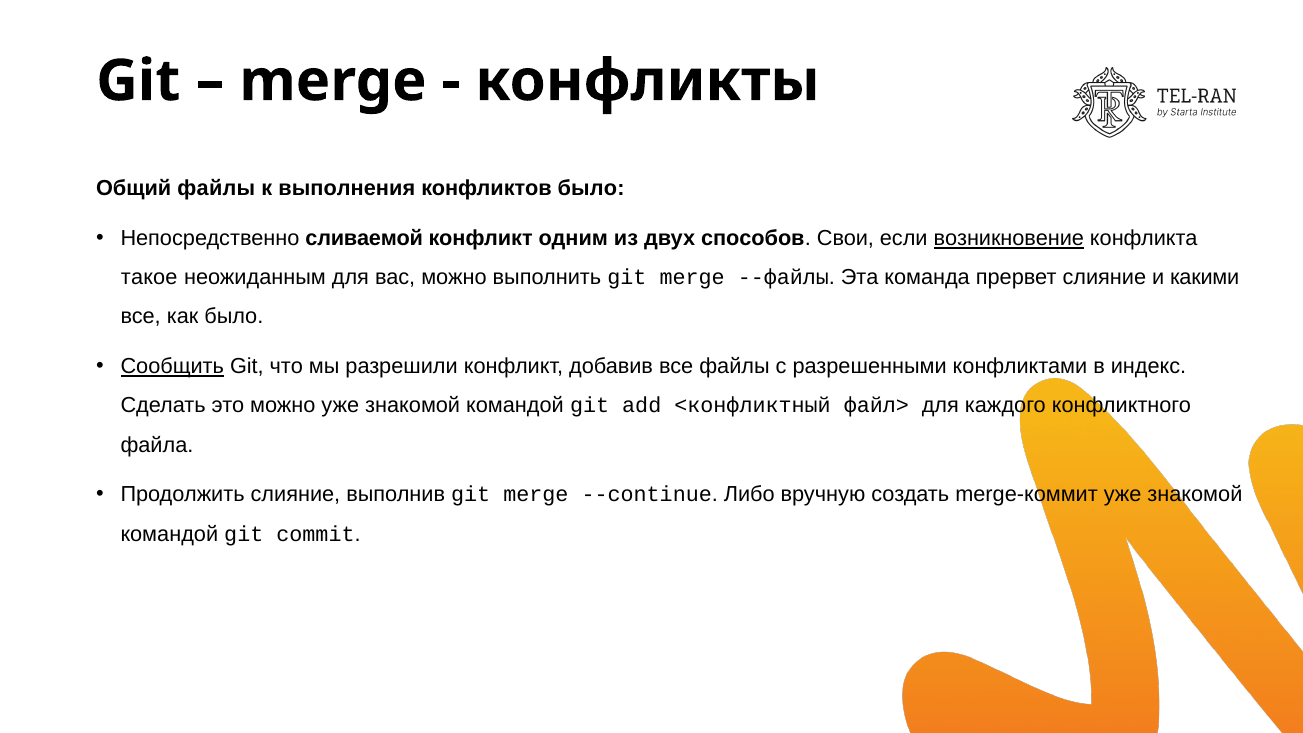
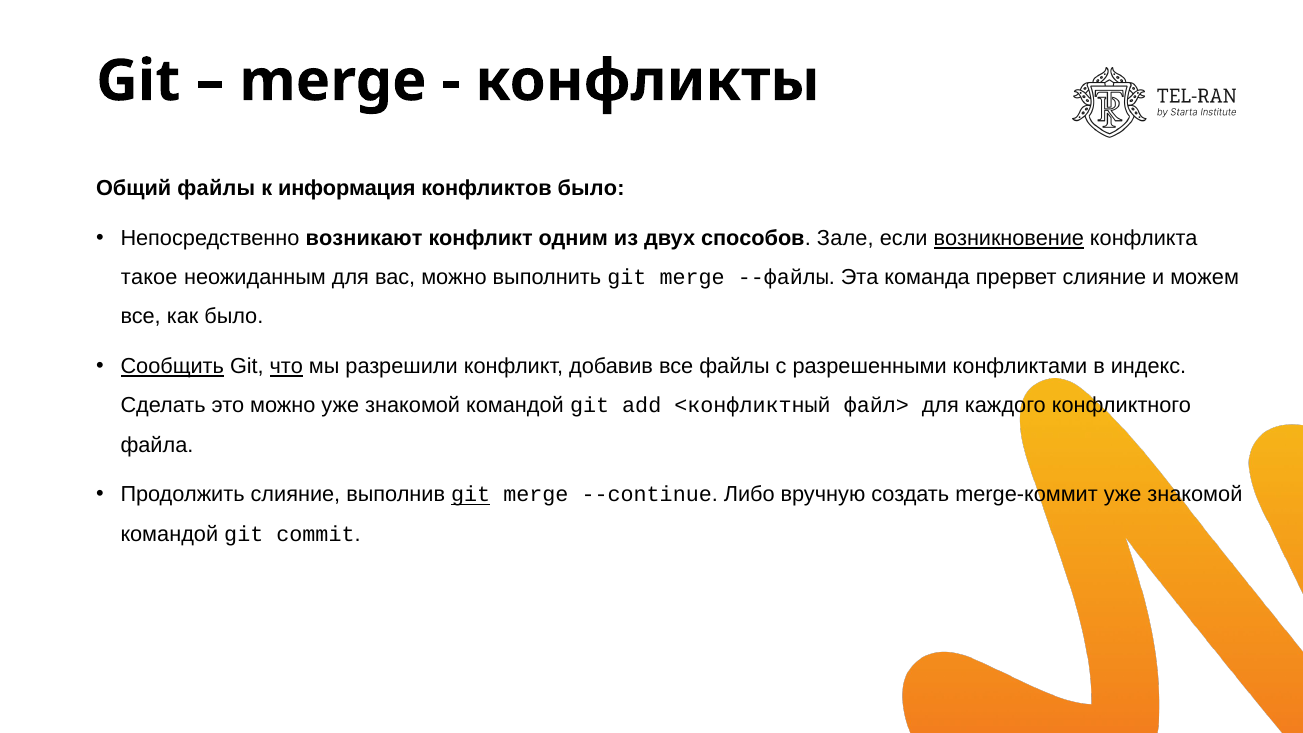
выполнения: выполнения -> информация
сливаемой: сливаемой -> возникают
Свои: Свои -> Зале
какими: какими -> можем
что underline: none -> present
git at (471, 495) underline: none -> present
